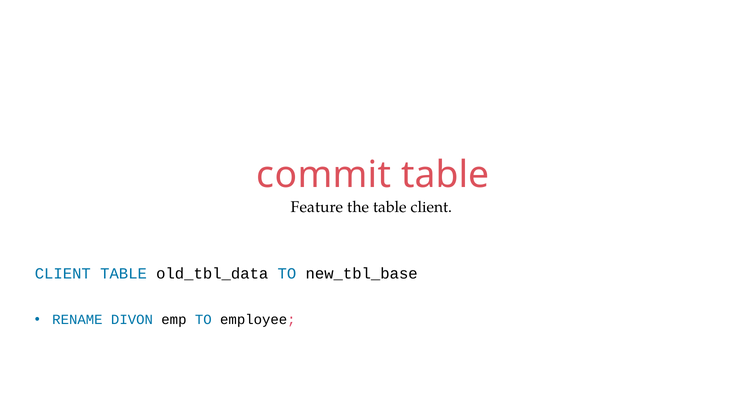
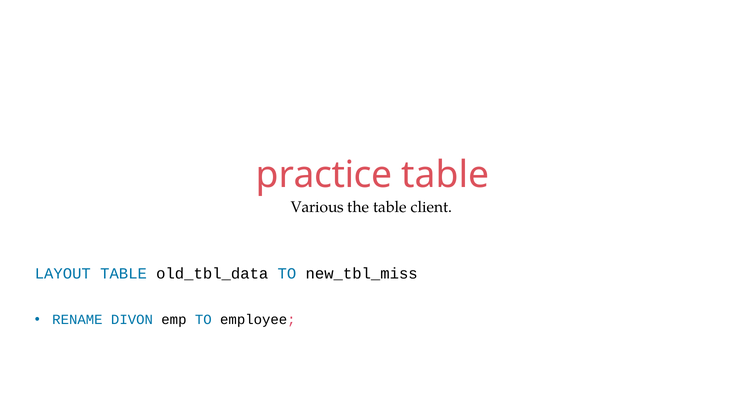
commit: commit -> practice
Feature: Feature -> Various
CLIENT at (63, 274): CLIENT -> LAYOUT
new_tbl_base: new_tbl_base -> new_tbl_miss
